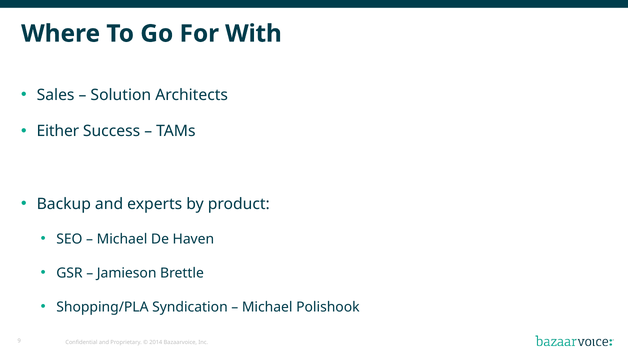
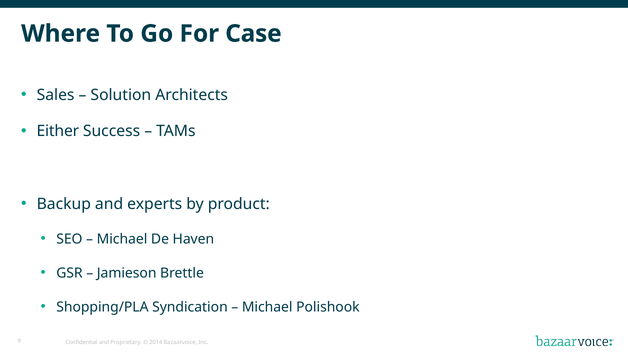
With: With -> Case
